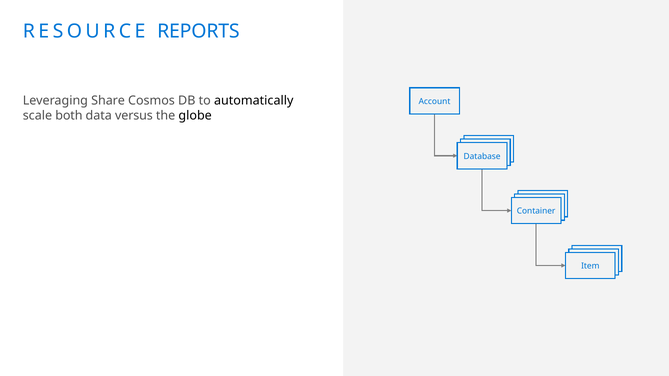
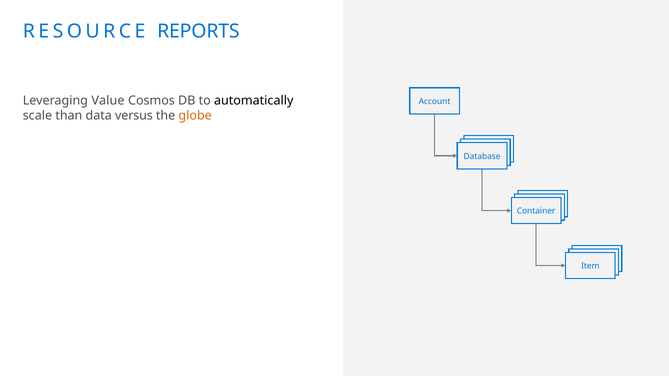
Share: Share -> Value
both: both -> than
globe colour: black -> orange
